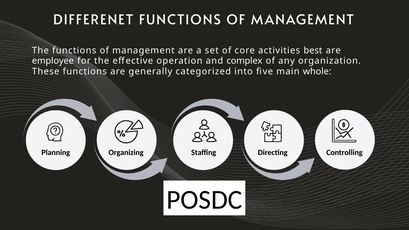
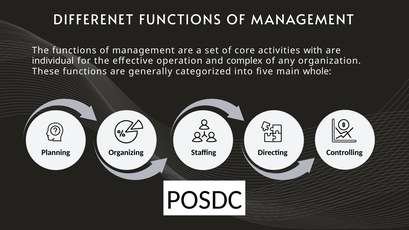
best: best -> with
employee: employee -> individual
